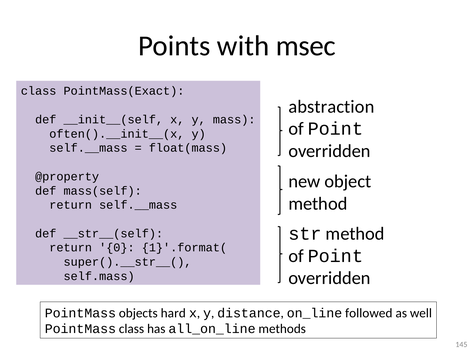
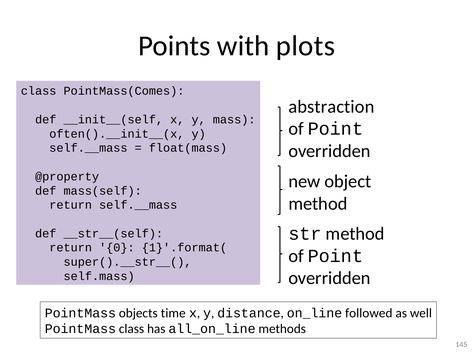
msec: msec -> plots
PointMass(Exact: PointMass(Exact -> PointMass(Comes
hard: hard -> time
